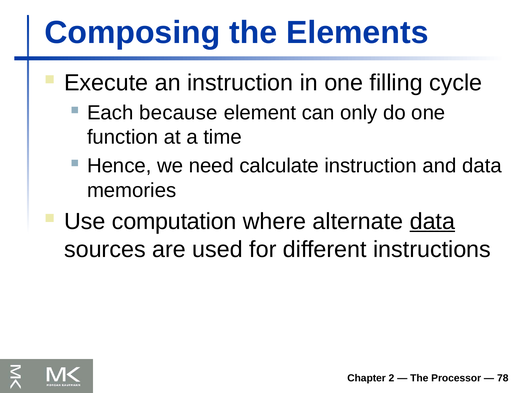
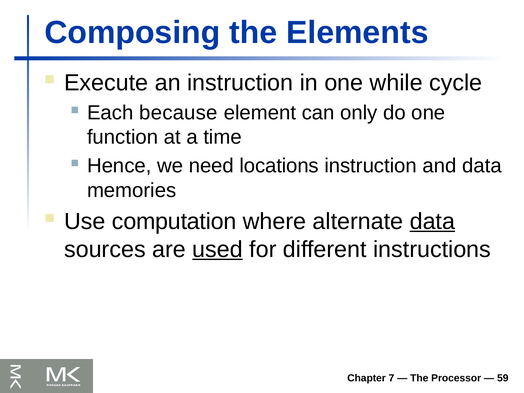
filling: filling -> while
calculate: calculate -> locations
used underline: none -> present
2: 2 -> 7
78: 78 -> 59
